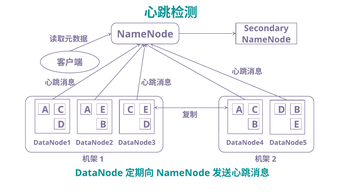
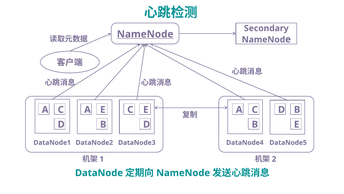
NameNode at (145, 34) underline: none -> present
